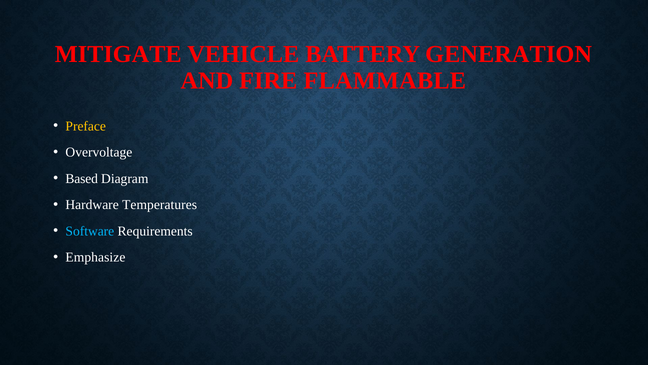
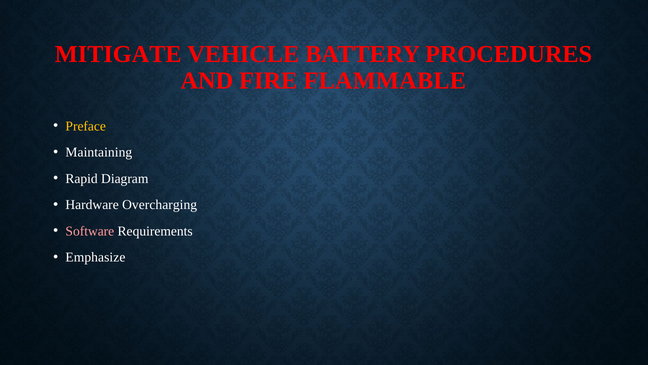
GENERATION: GENERATION -> PROCEDURES
Overvoltage: Overvoltage -> Maintaining
Based: Based -> Rapid
Temperatures: Temperatures -> Overcharging
Software colour: light blue -> pink
